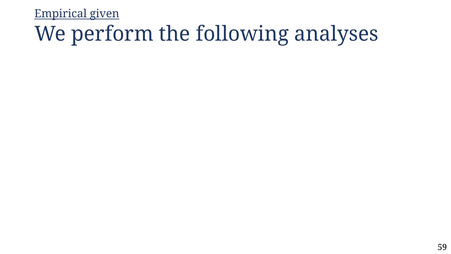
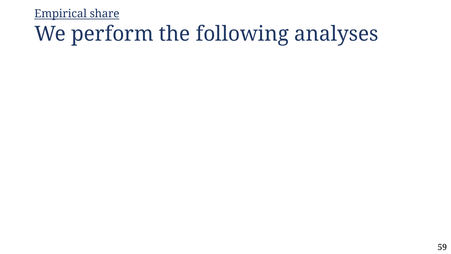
given: given -> share
